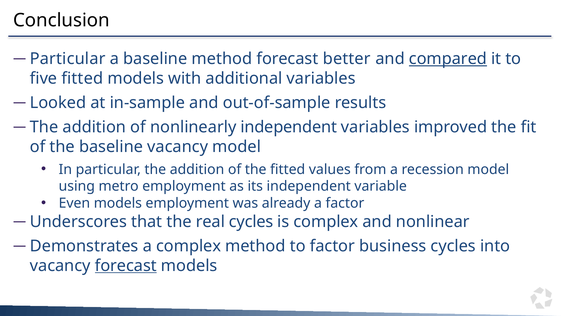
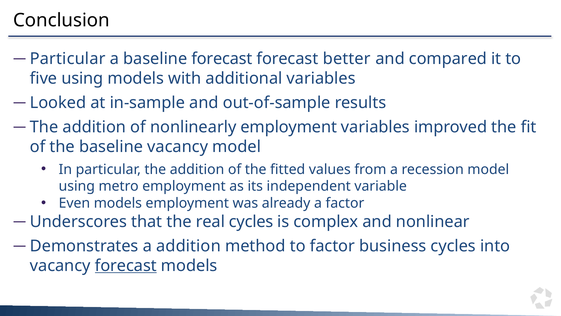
baseline method: method -> forecast
compared underline: present -> none
five fitted: fitted -> using
nonlinearly independent: independent -> employment
a complex: complex -> addition
